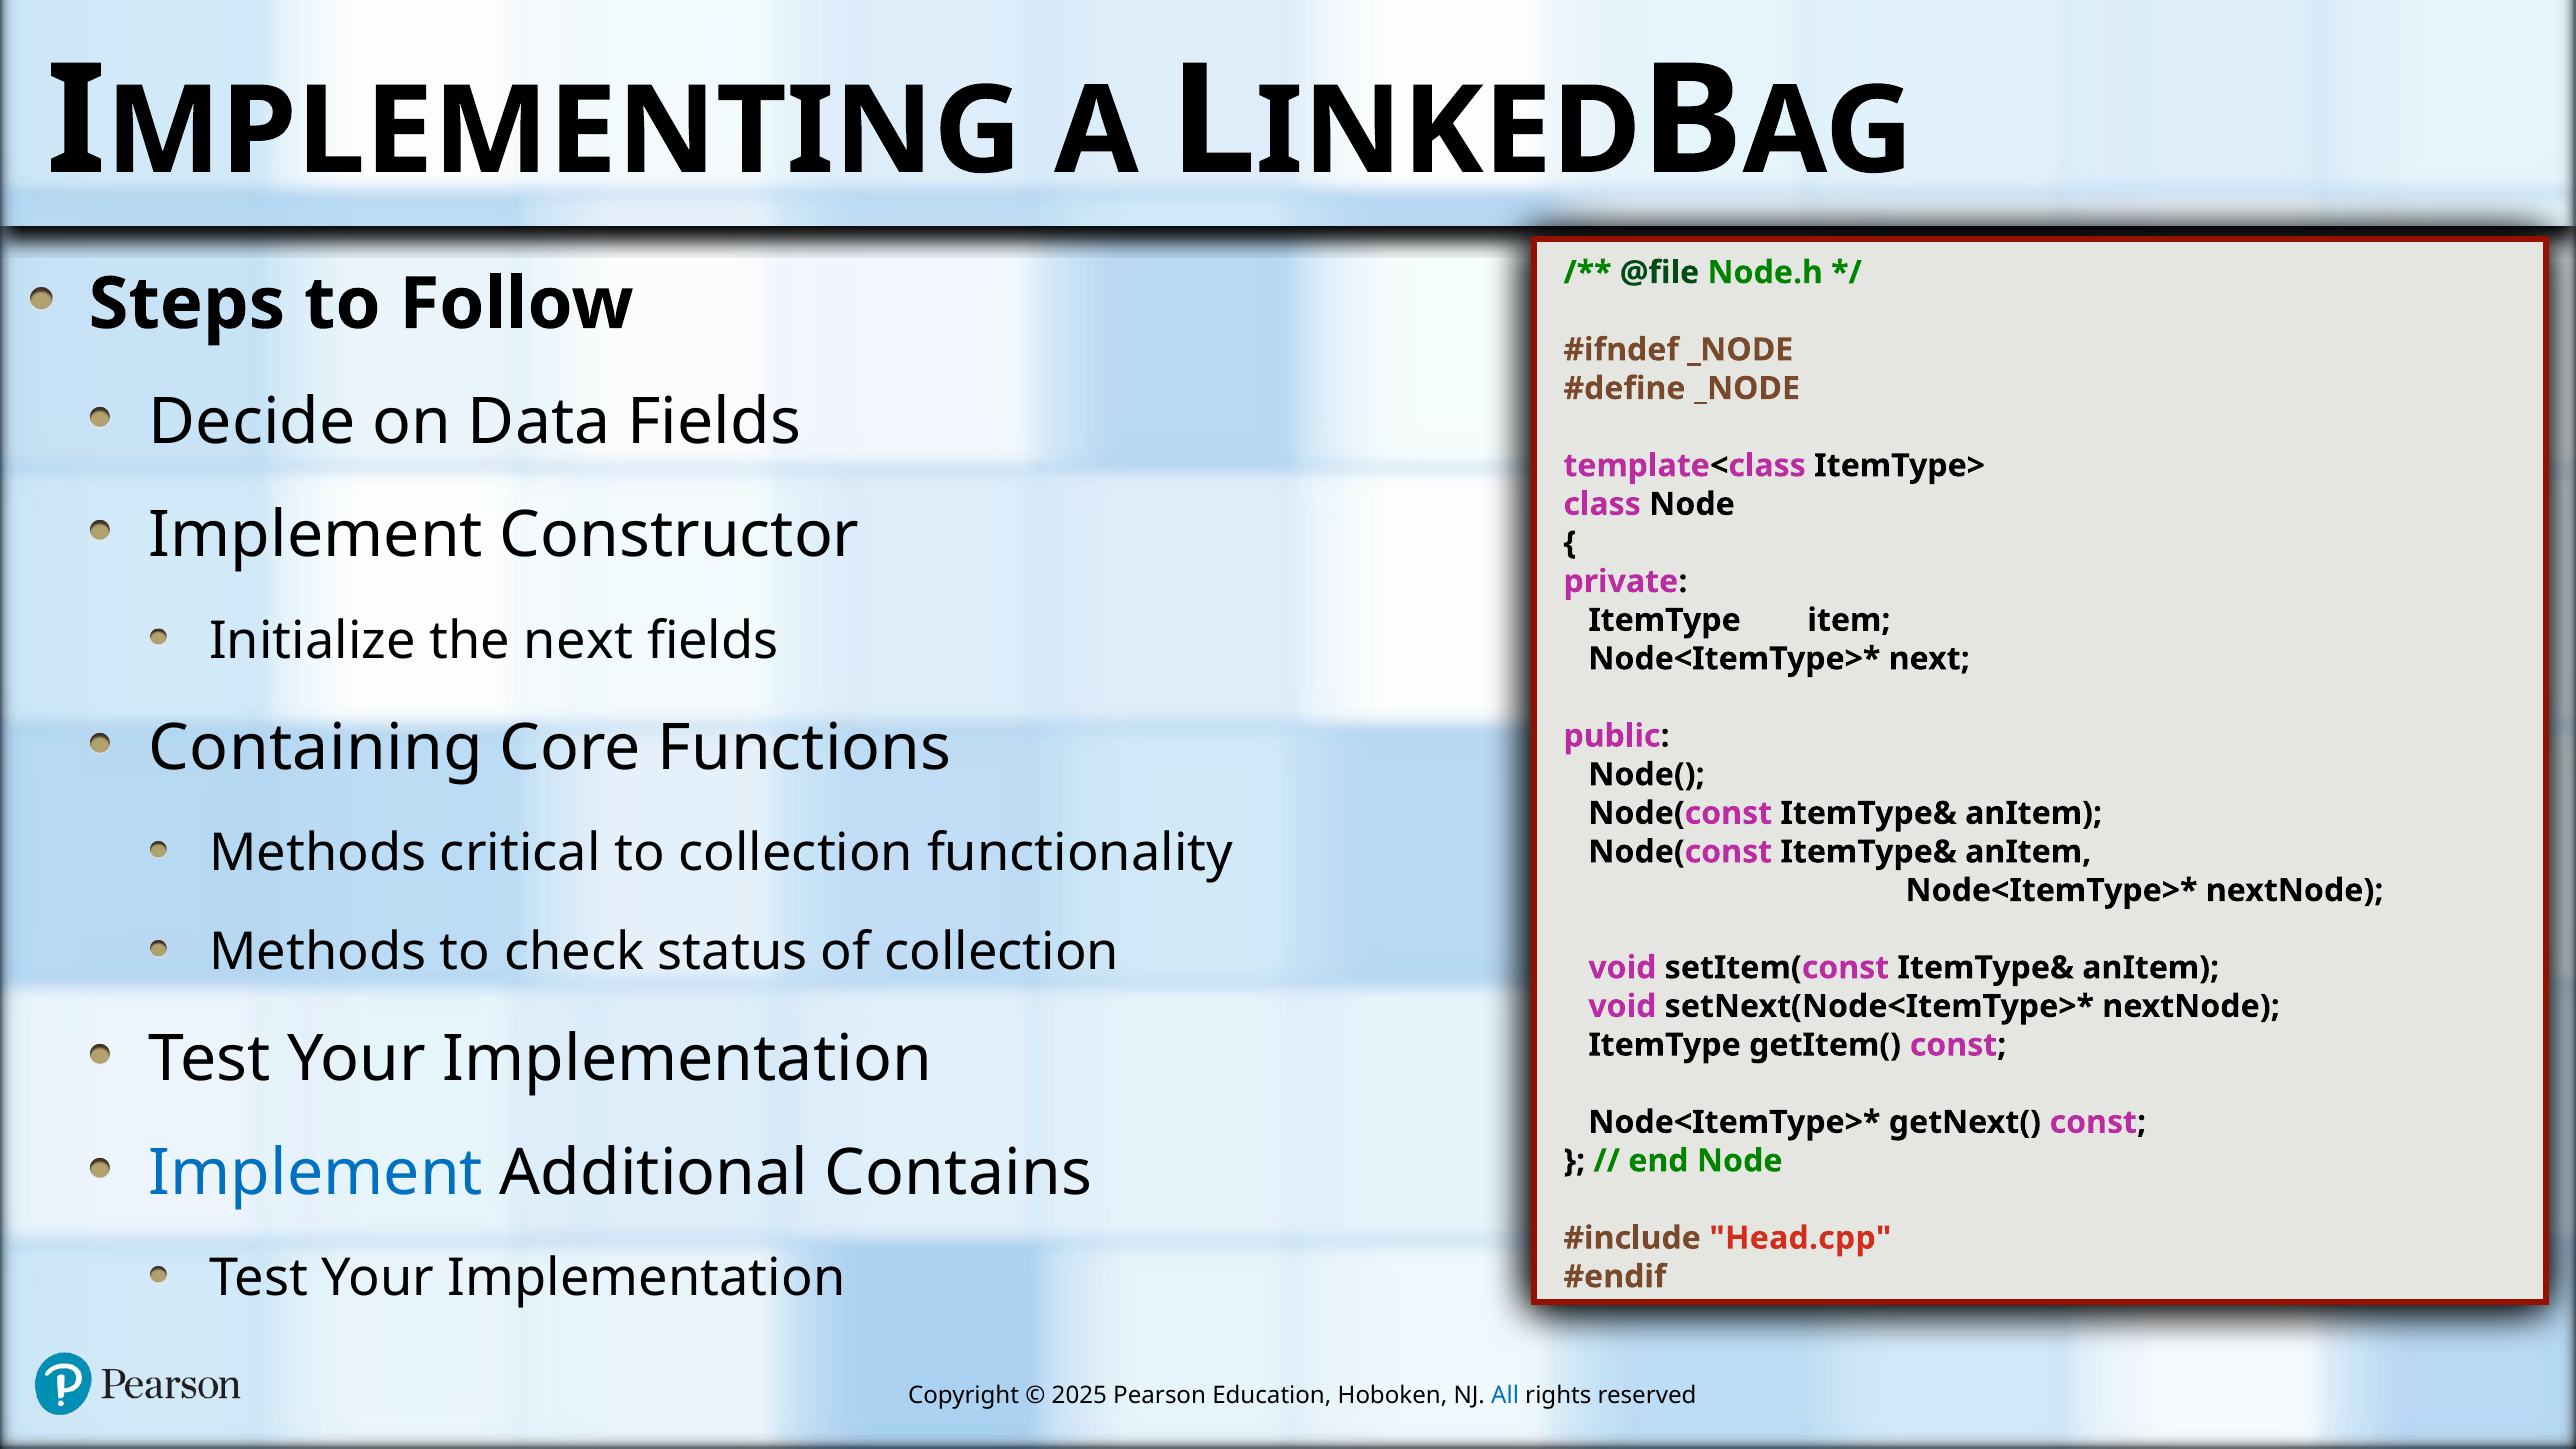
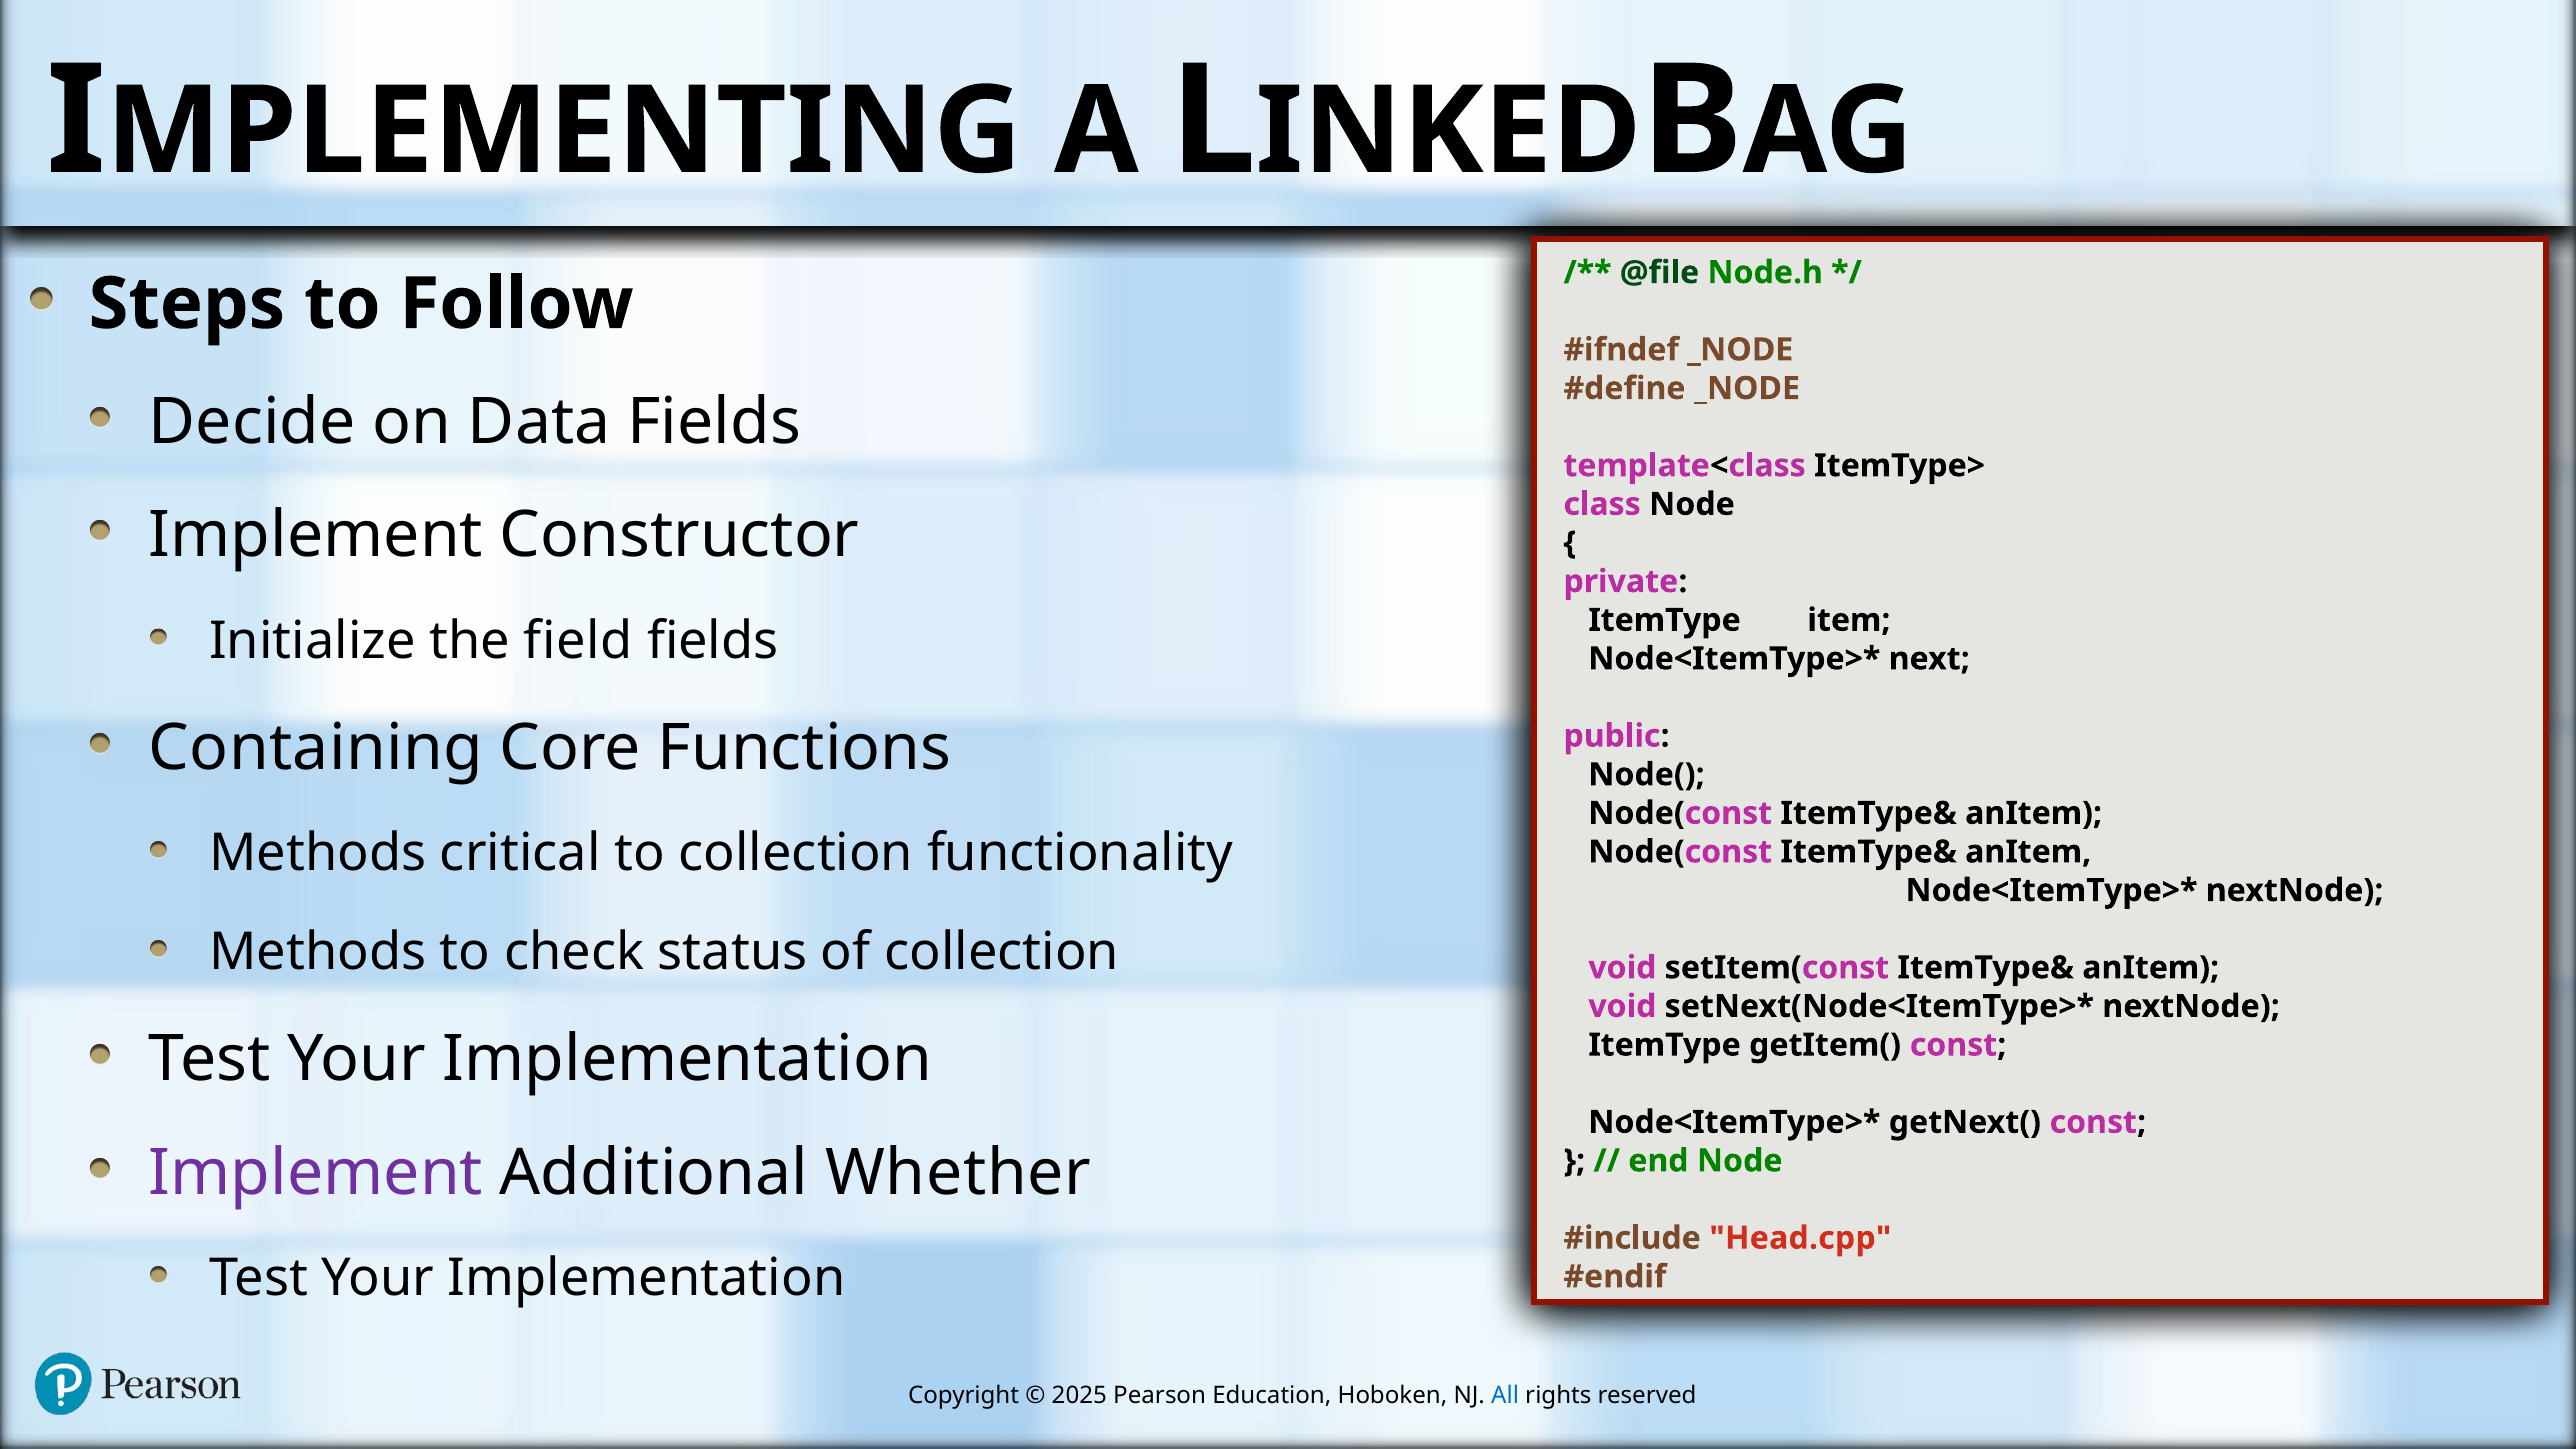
the next: next -> field
Implement at (316, 1173) colour: blue -> purple
Additional Contains: Contains -> Whether
